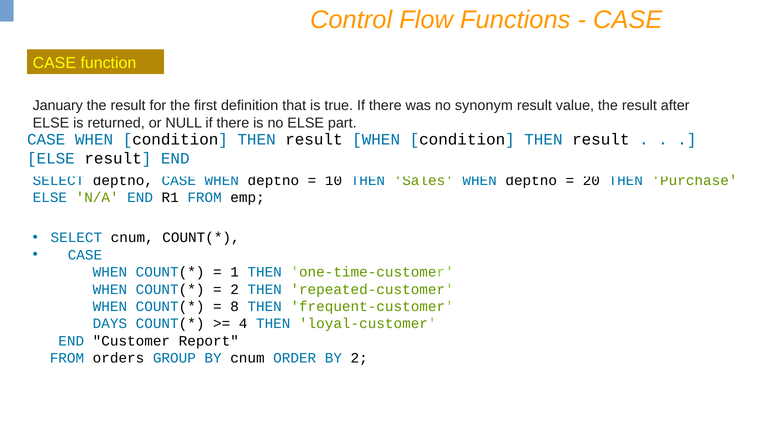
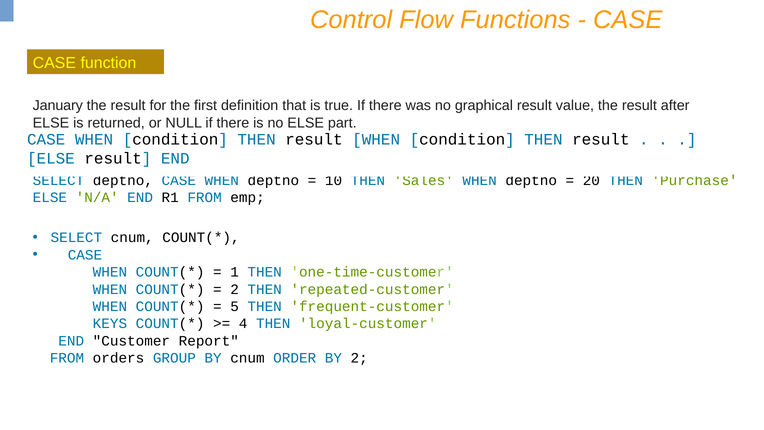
synonym: synonym -> graphical
8: 8 -> 5
DAYS: DAYS -> KEYS
